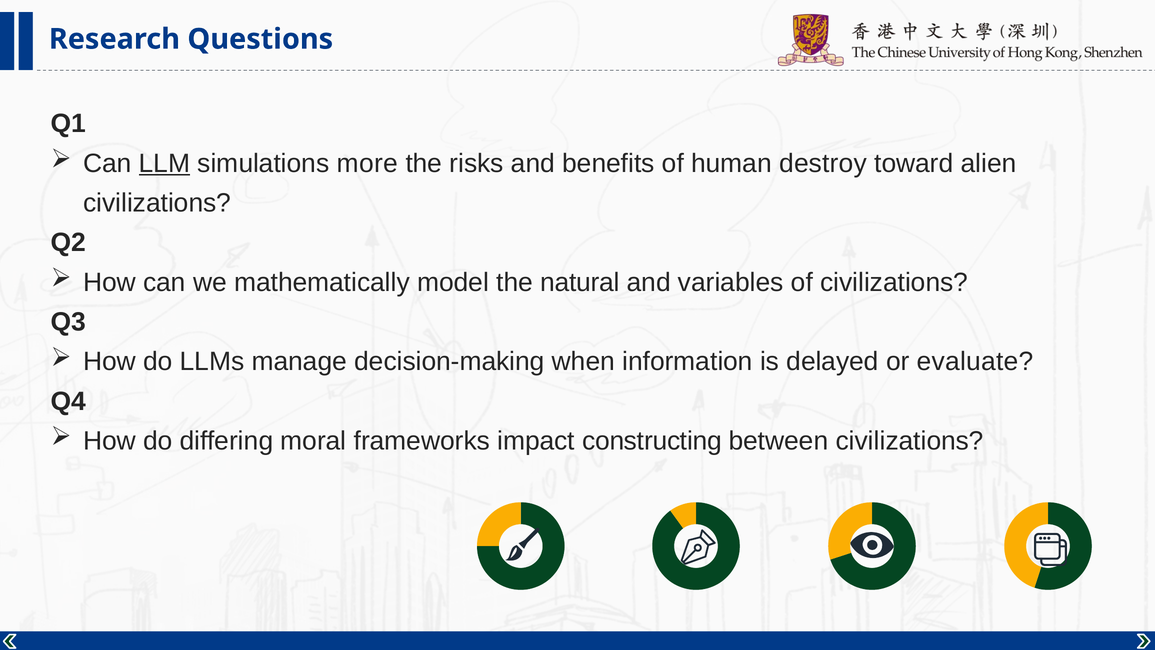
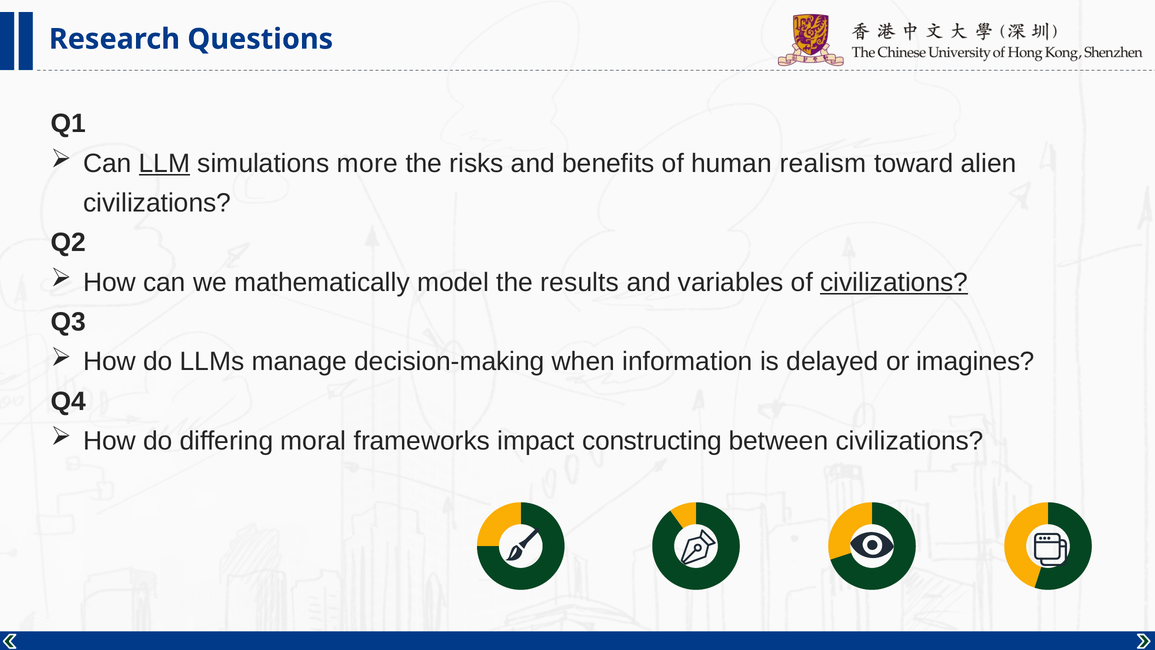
destroy: destroy -> realism
natural: natural -> results
civilizations at (894, 282) underline: none -> present
evaluate: evaluate -> imagines
